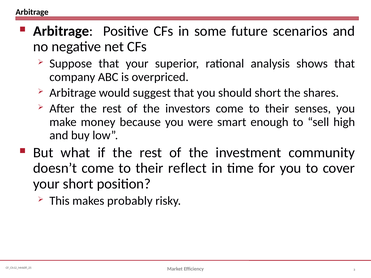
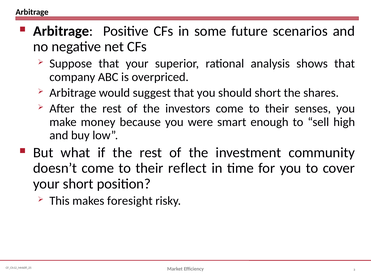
probably: probably -> foresight
